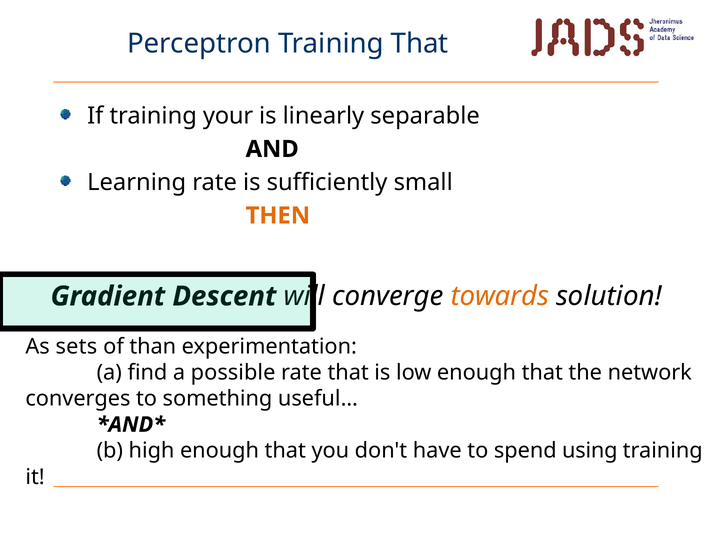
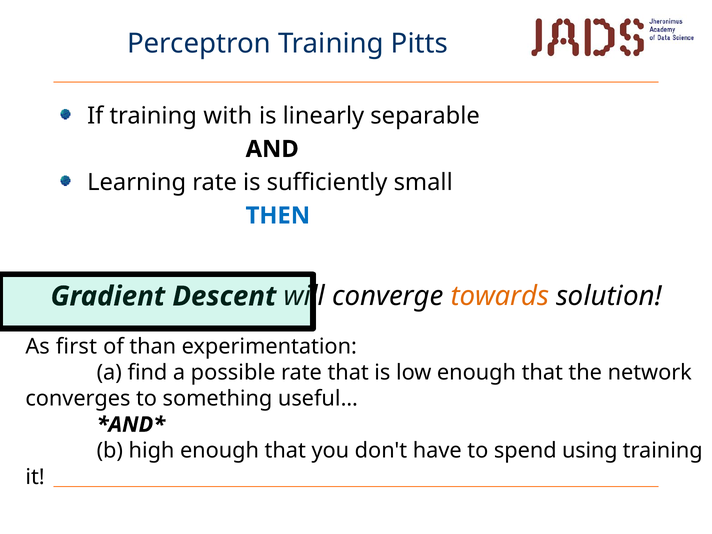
Training That: That -> Pitts
your: your -> with
THEN colour: orange -> blue
sets: sets -> first
